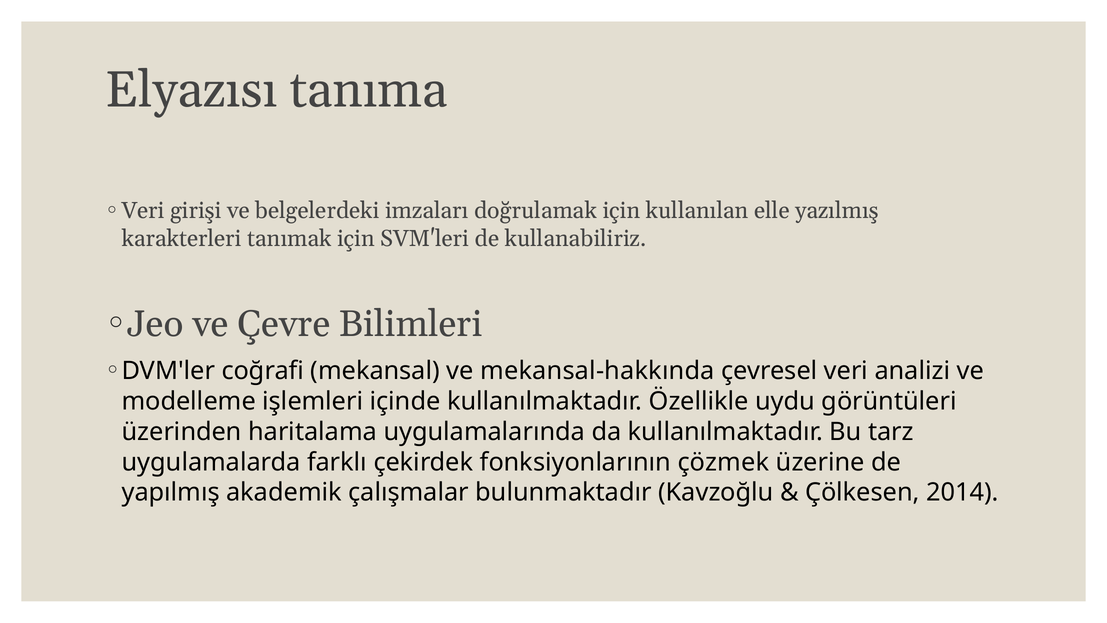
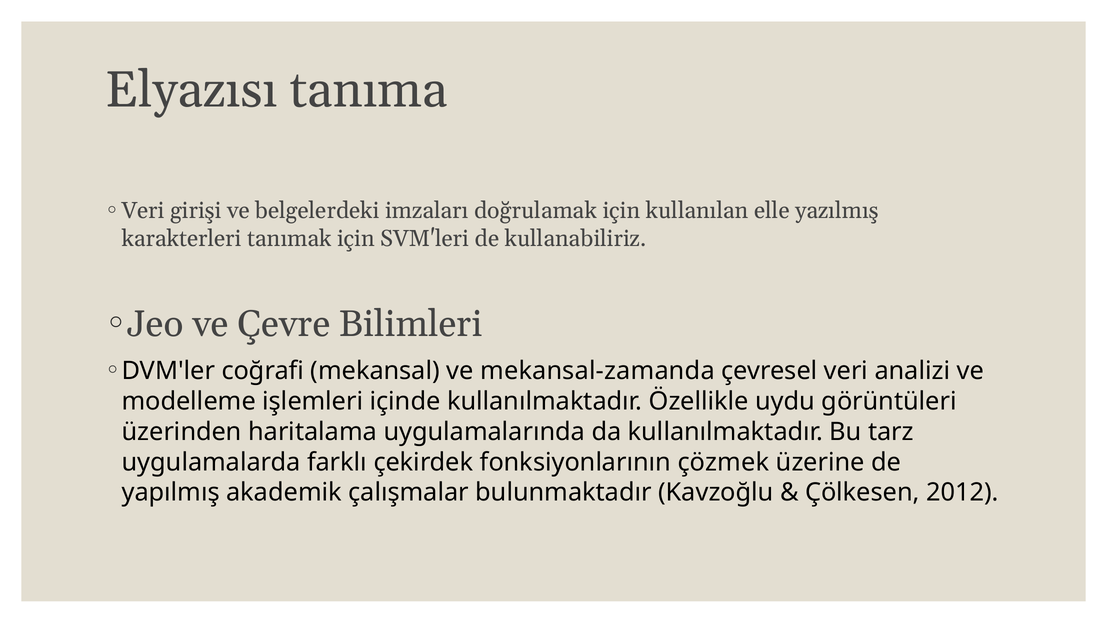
mekansal-hakkında: mekansal-hakkında -> mekansal-zamanda
2014: 2014 -> 2012
